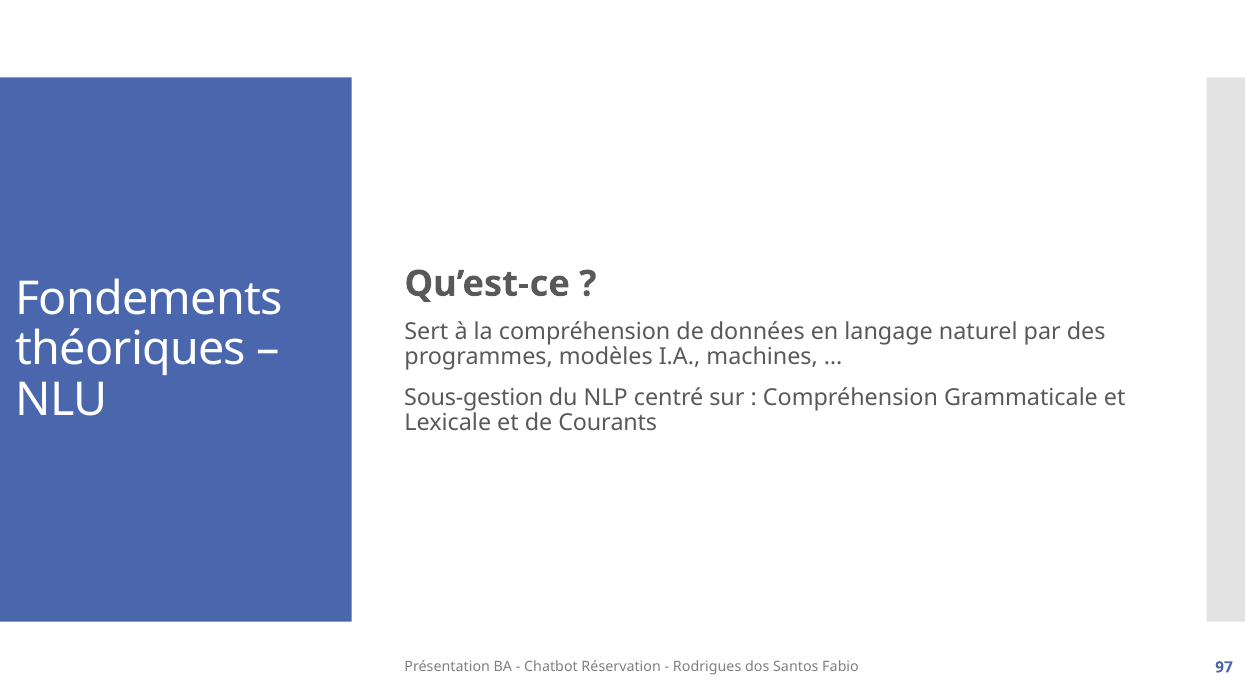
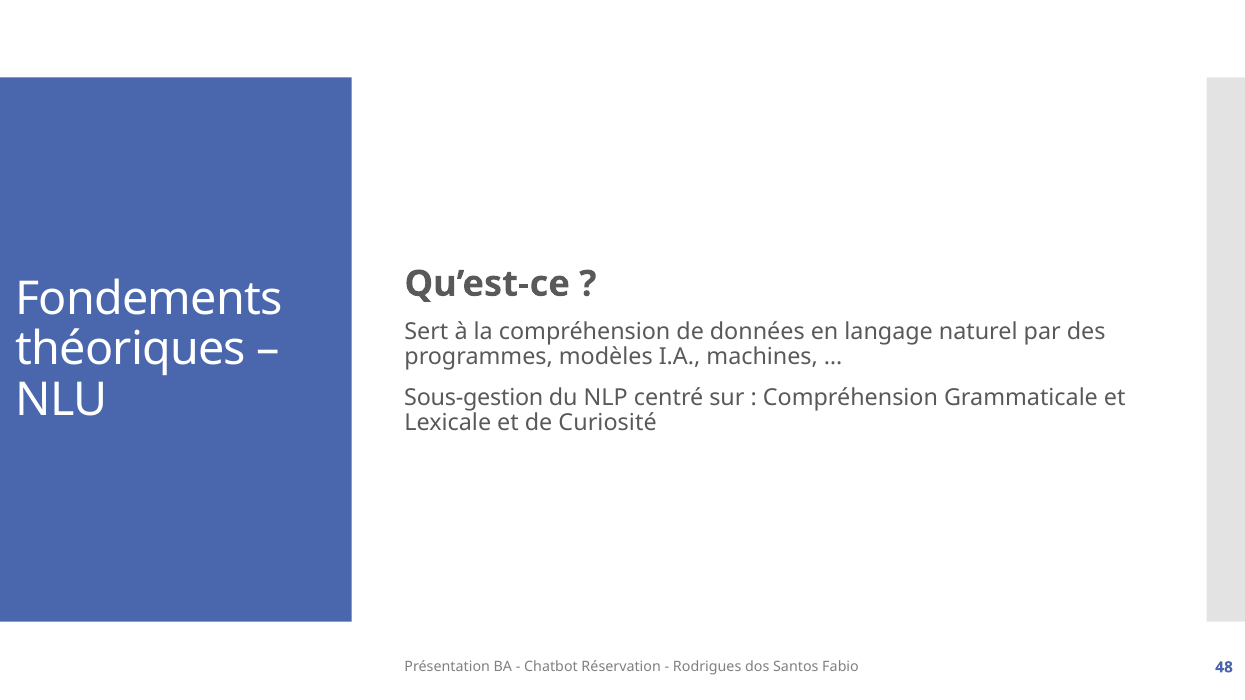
Courants: Courants -> Curiosité
97: 97 -> 48
